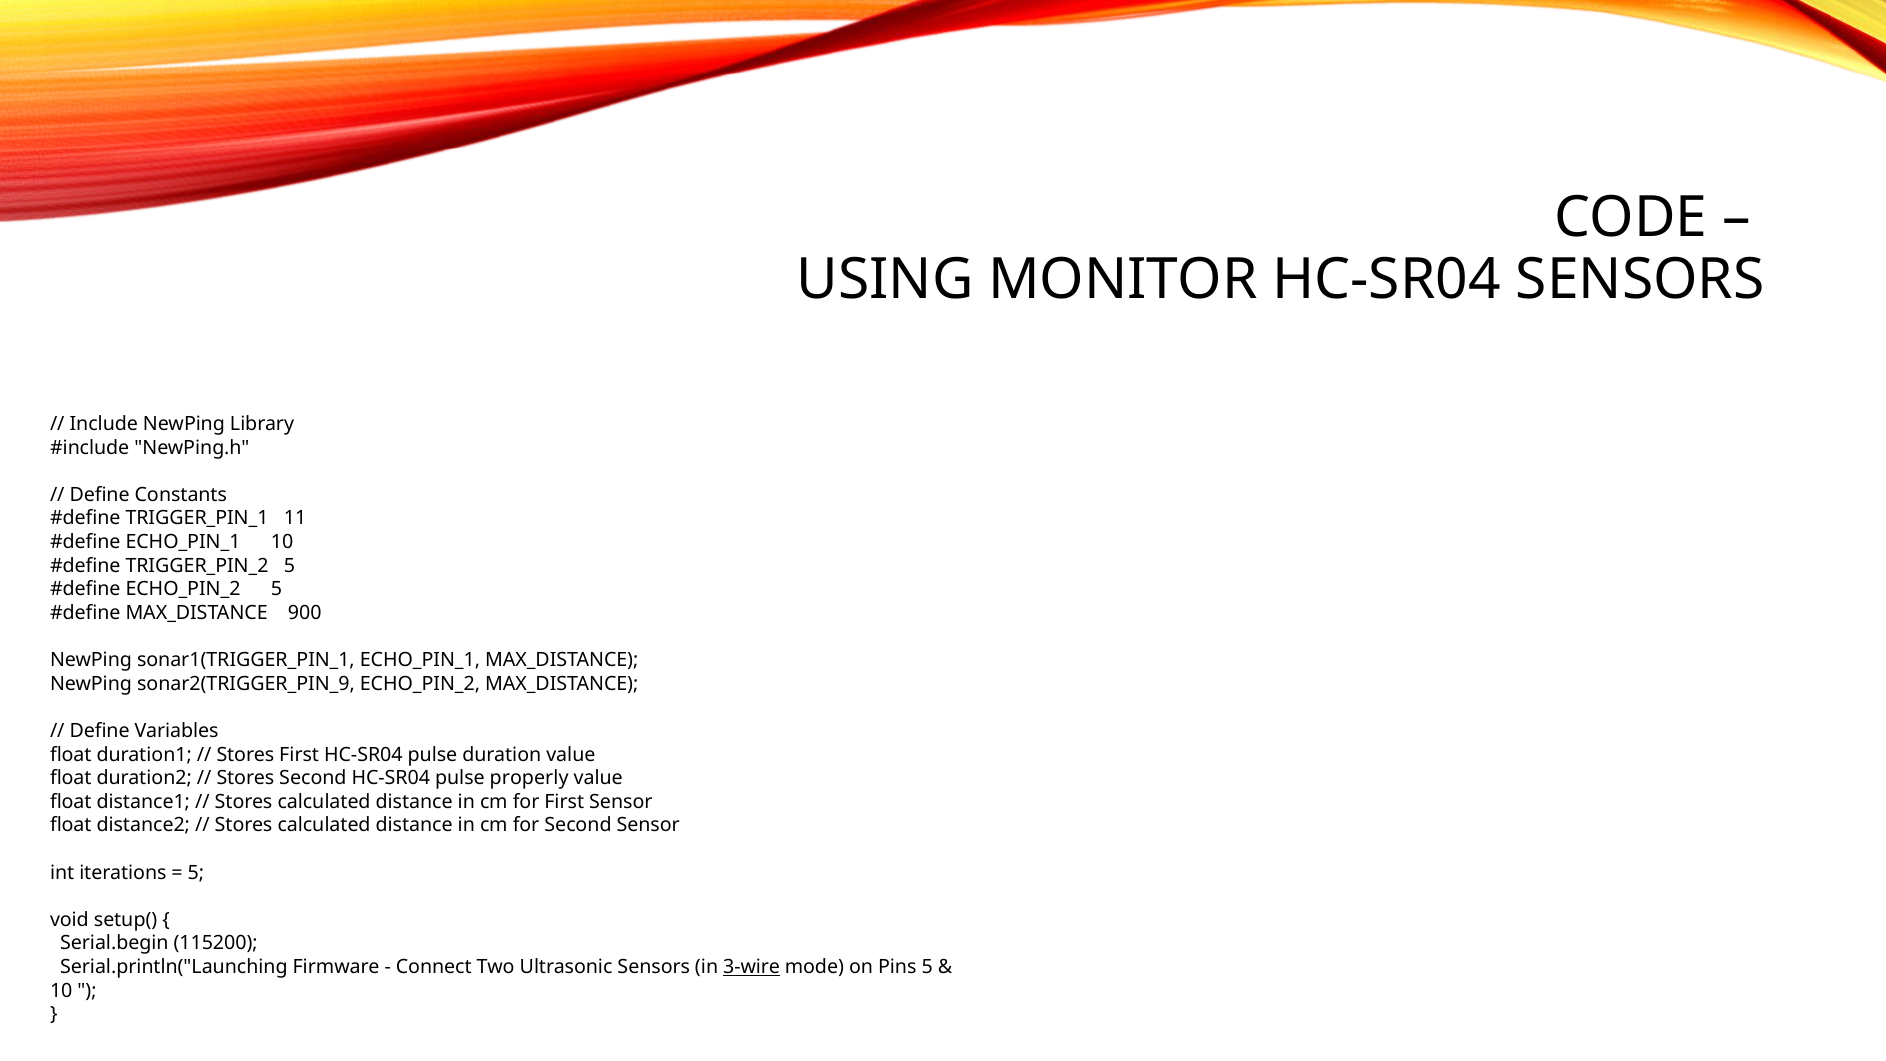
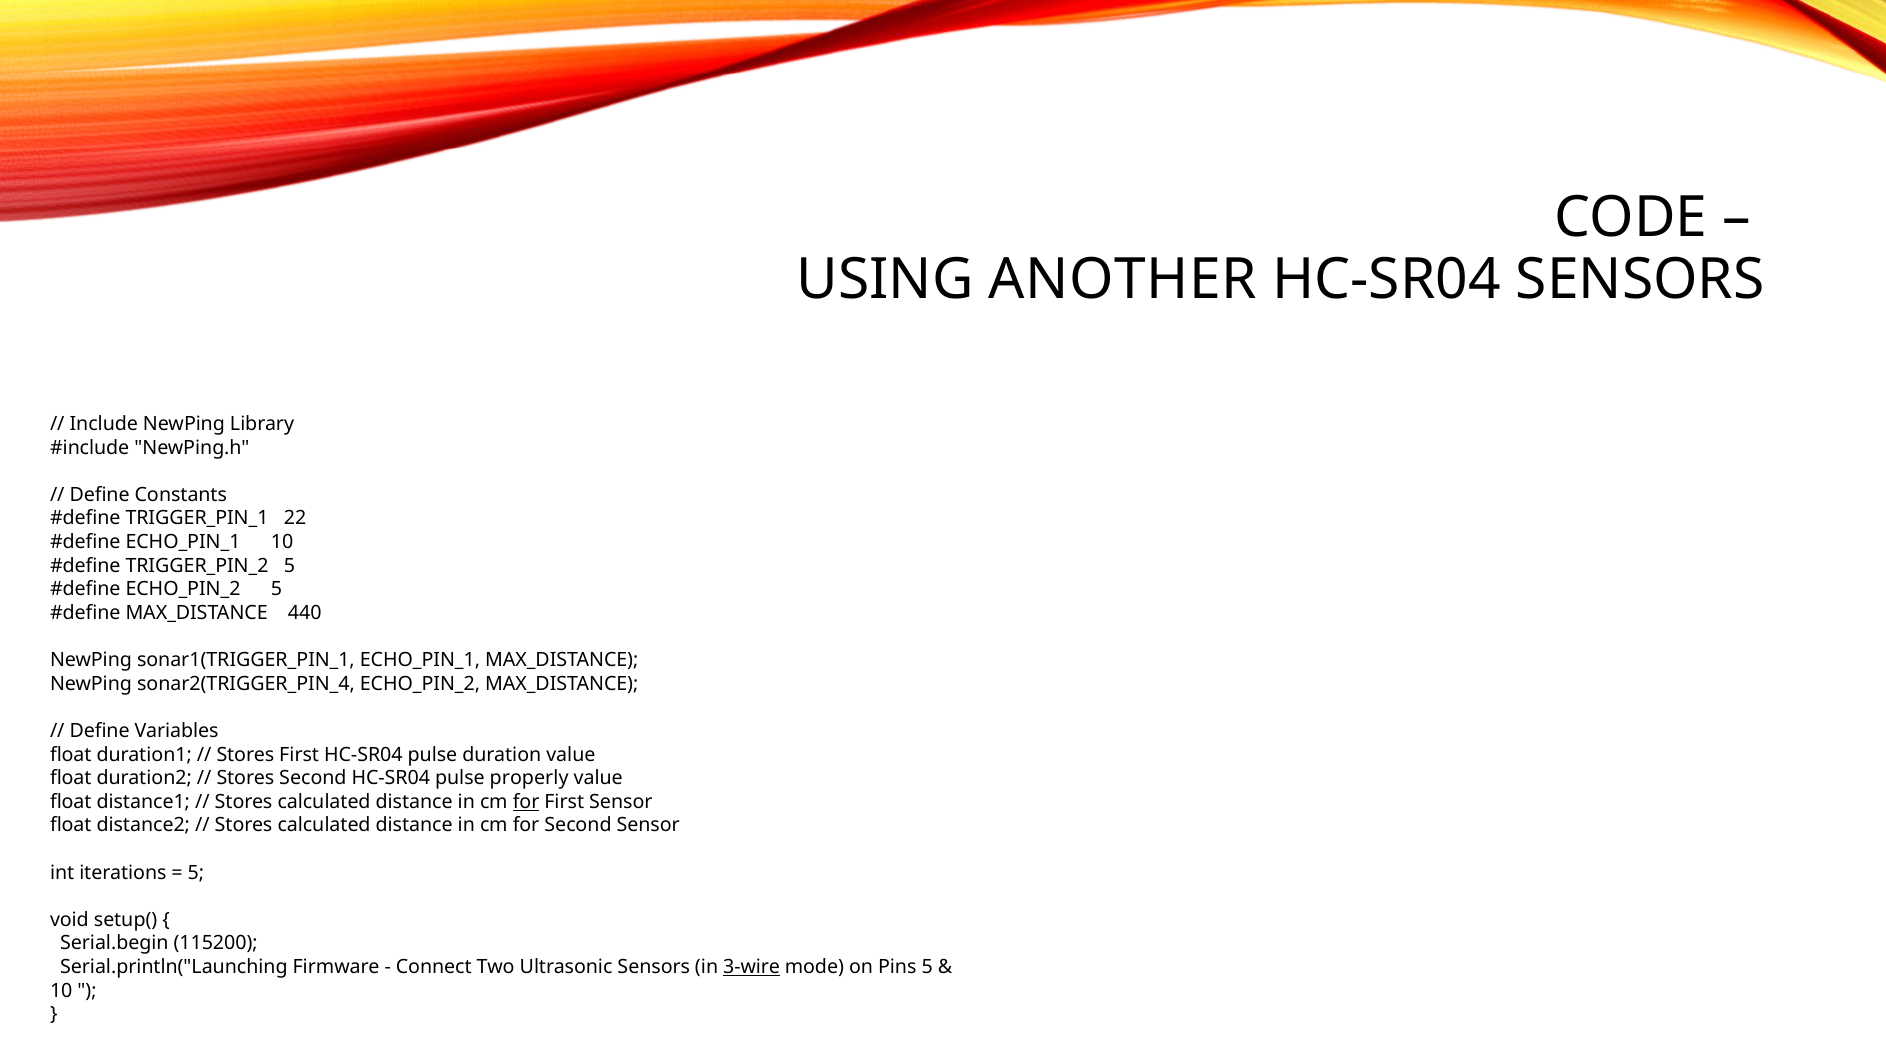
MONITOR: MONITOR -> ANOTHER
11: 11 -> 22
900: 900 -> 440
sonar2(TRIGGER_PIN_9: sonar2(TRIGGER_PIN_9 -> sonar2(TRIGGER_PIN_4
for at (526, 802) underline: none -> present
